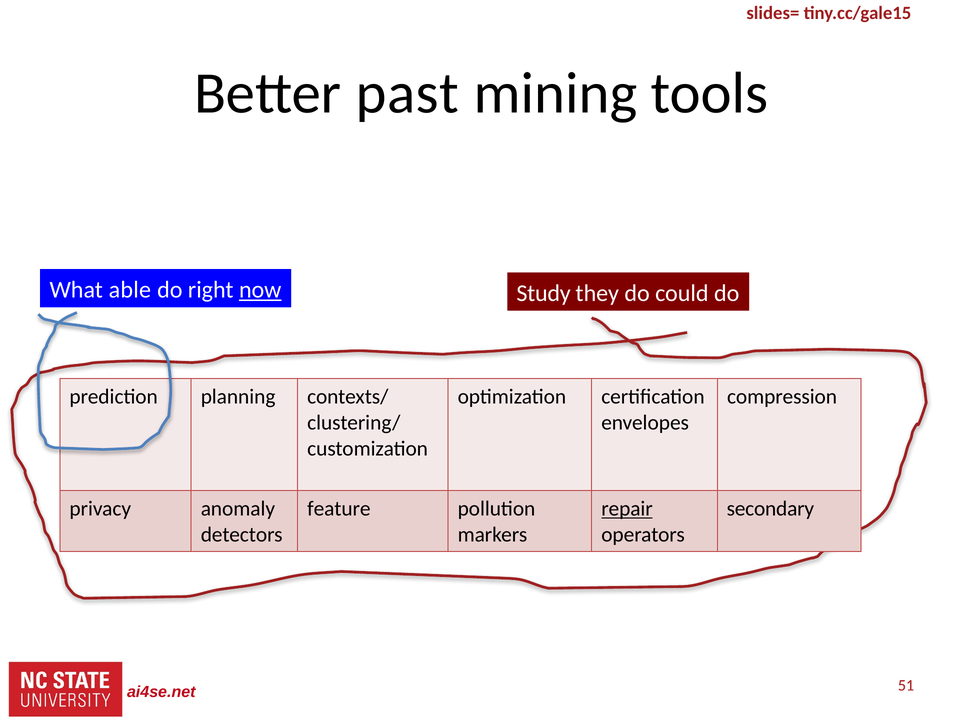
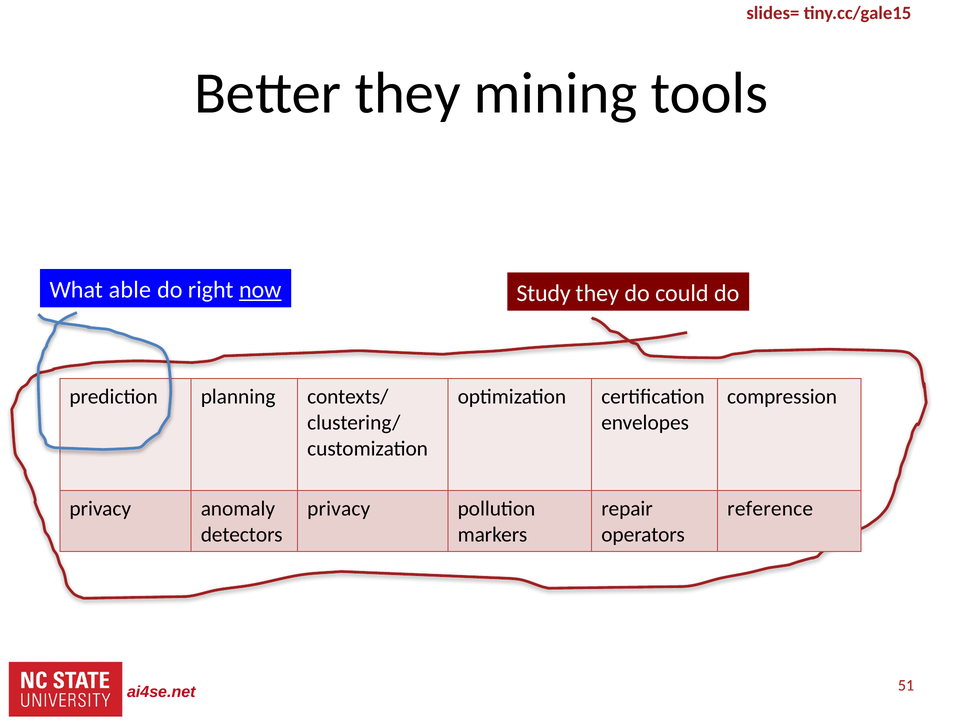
Better past: past -> they
feature at (339, 509): feature -> privacy
repair underline: present -> none
secondary: secondary -> reference
